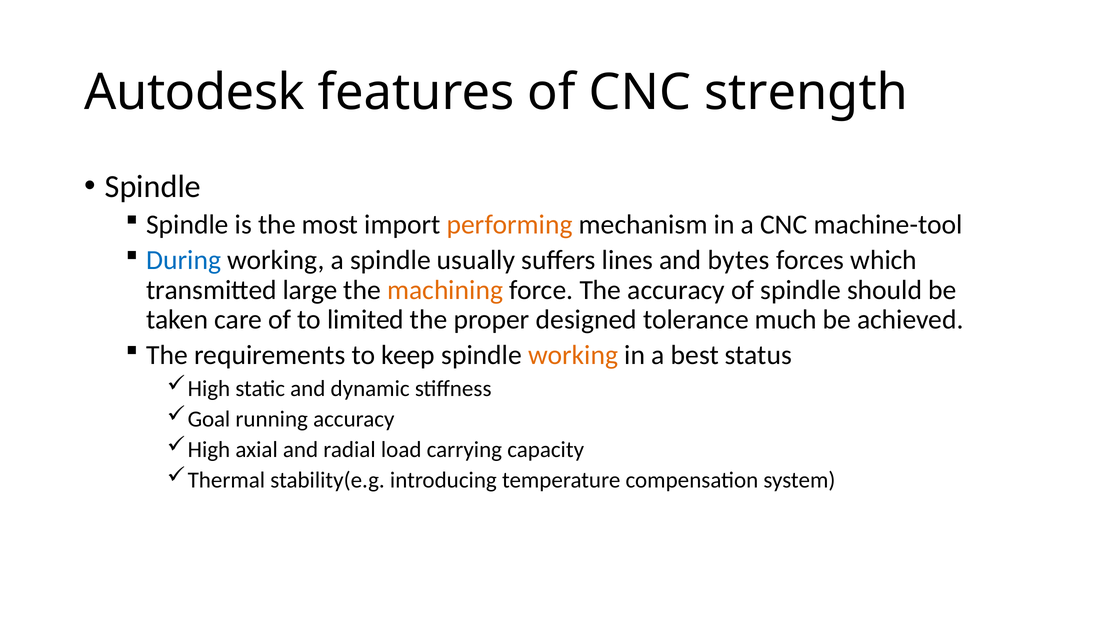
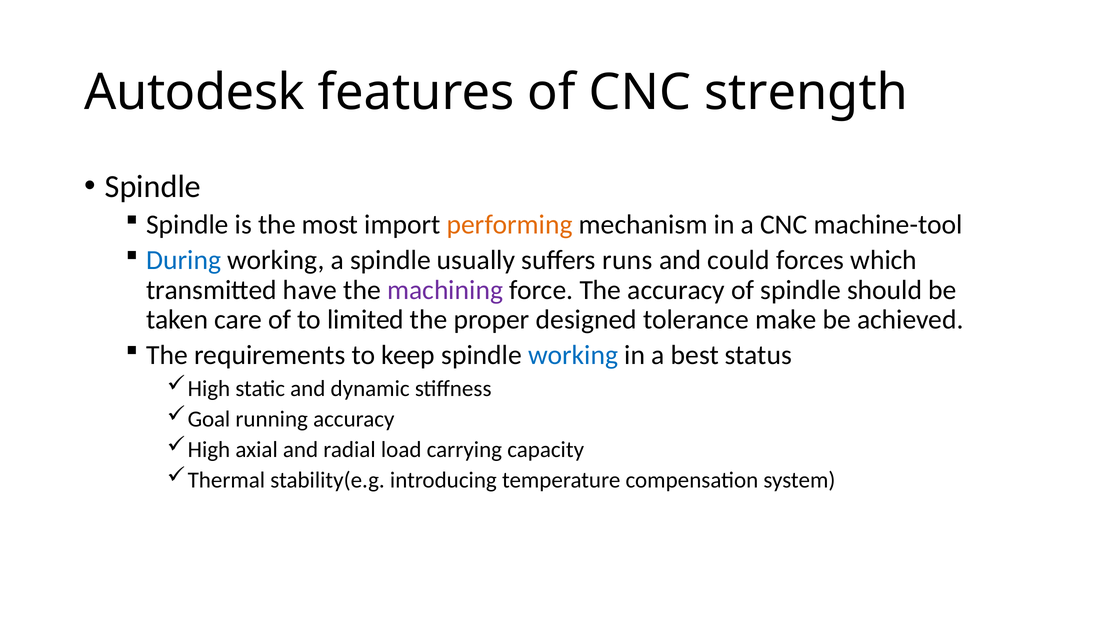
lines: lines -> runs
bytes: bytes -> could
large: large -> have
machining colour: orange -> purple
much: much -> make
working at (573, 355) colour: orange -> blue
